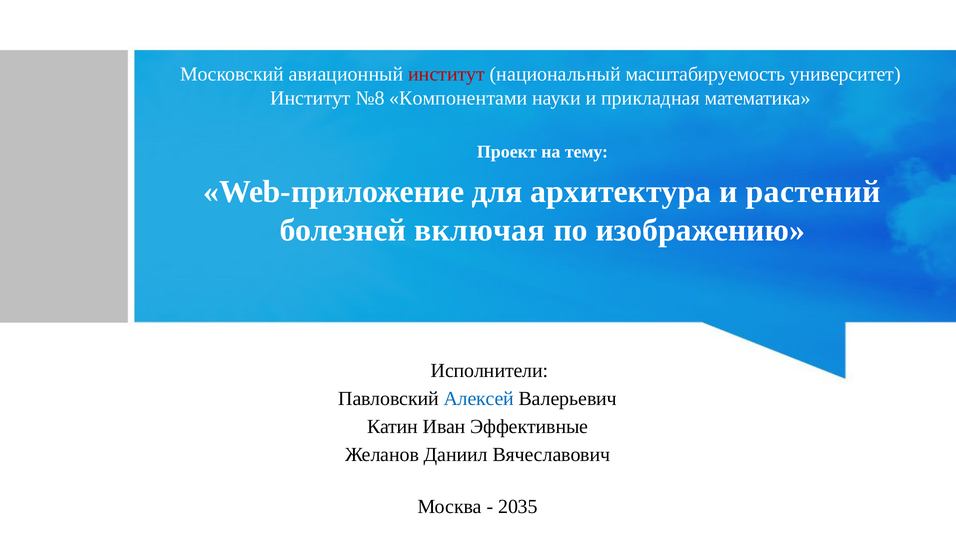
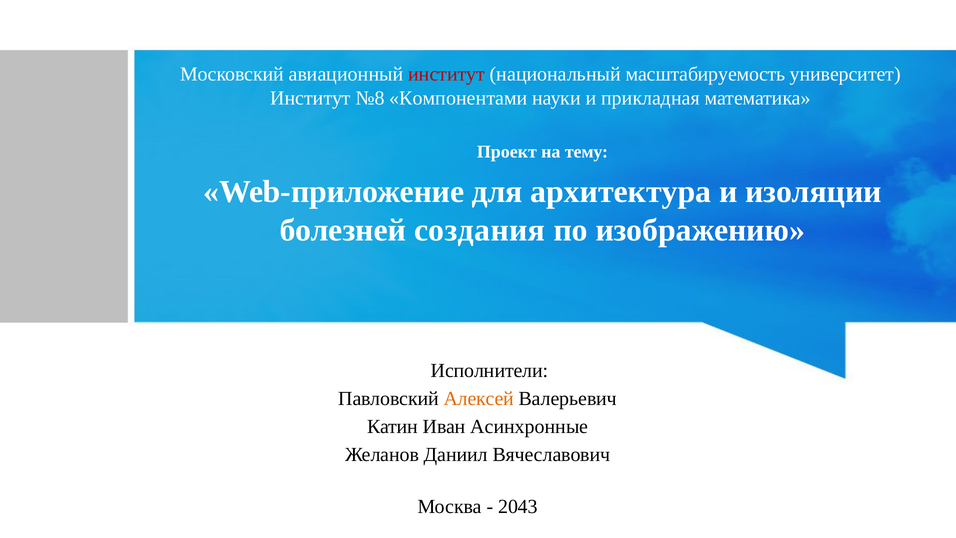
растений: растений -> изоляции
включая: включая -> создания
Алексей colour: blue -> orange
Эффективные: Эффективные -> Асинхронные
2035: 2035 -> 2043
